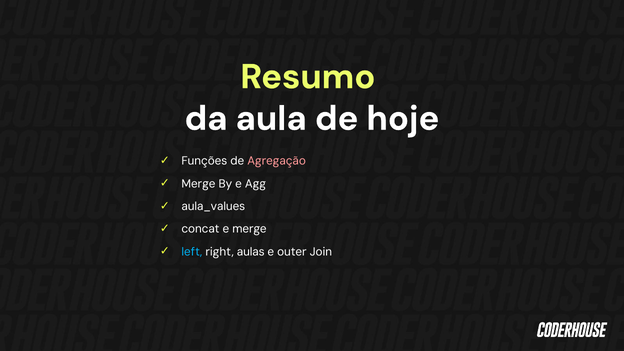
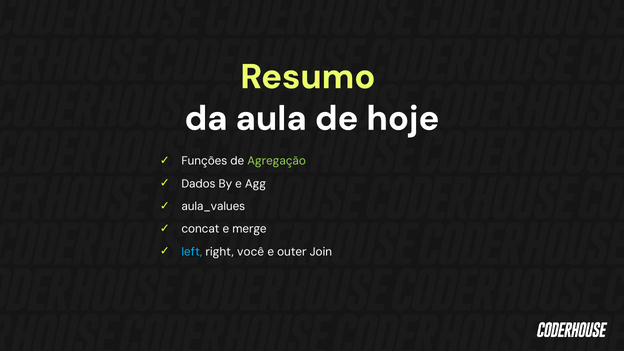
Agregação colour: pink -> light green
Merge at (198, 184): Merge -> Dados
aulas: aulas -> você
